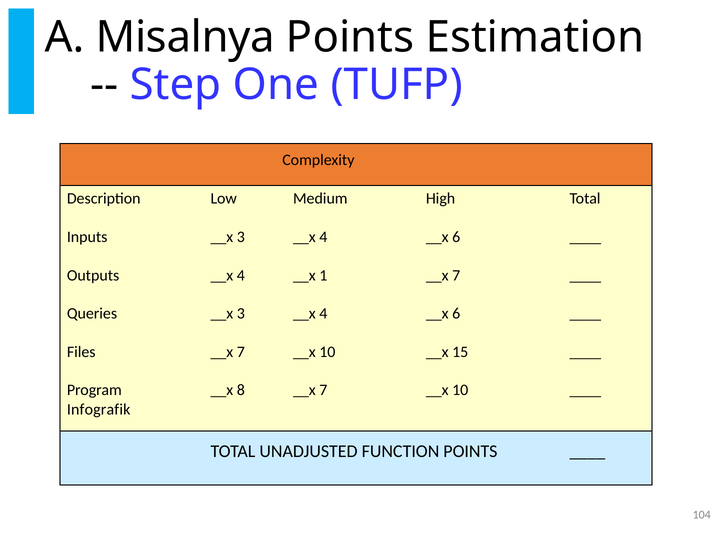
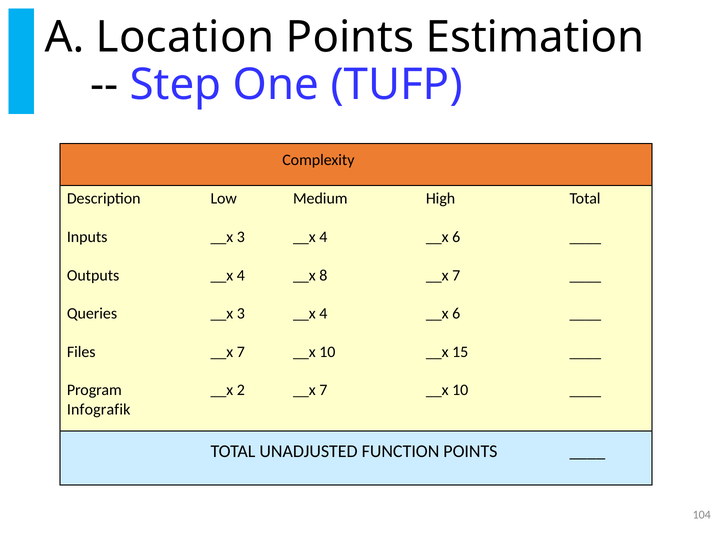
Misalnya: Misalnya -> Location
1: 1 -> 8
8: 8 -> 2
